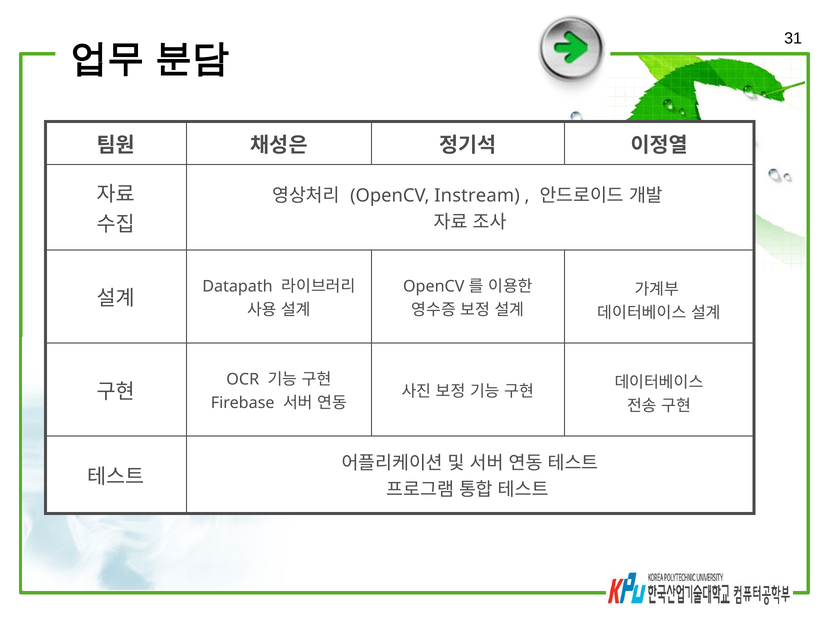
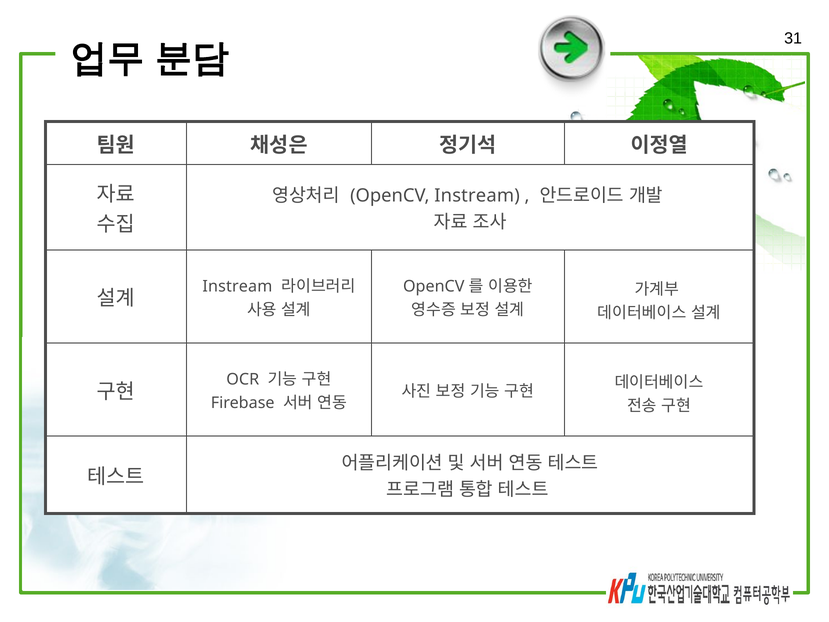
Datapath at (237, 286): Datapath -> Instream
